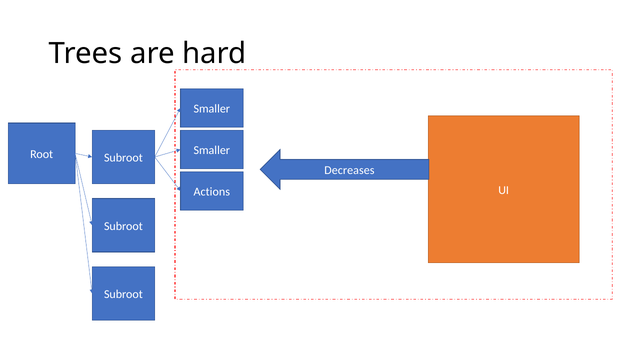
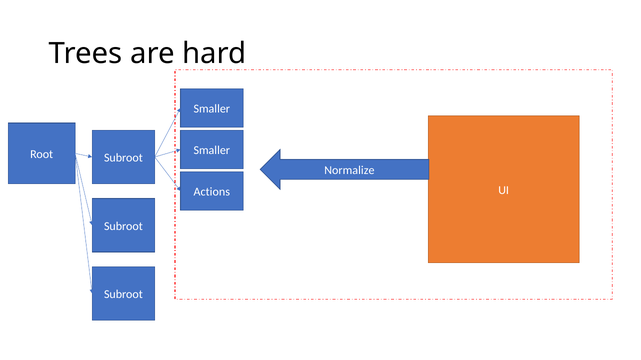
Decreases: Decreases -> Normalize
